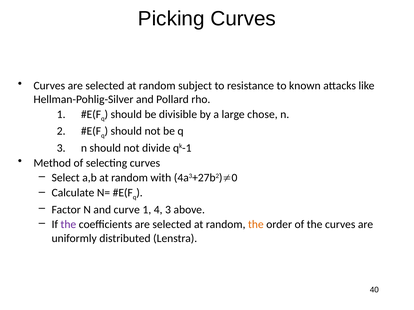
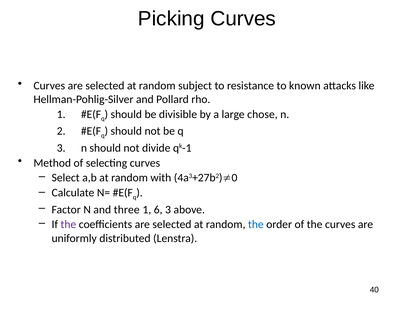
curve: curve -> three
4: 4 -> 6
the at (256, 225) colour: orange -> blue
